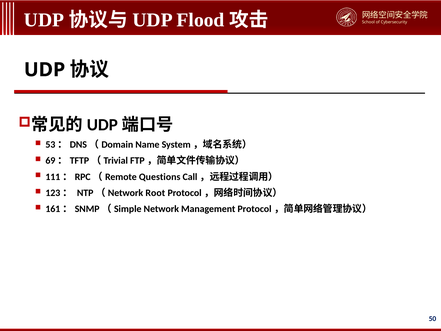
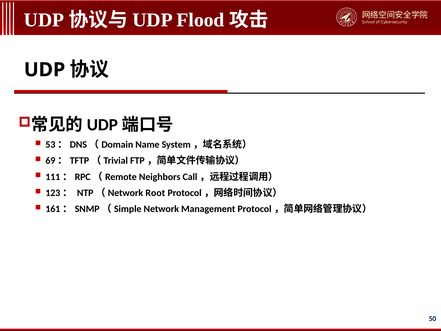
Questions: Questions -> Neighbors
